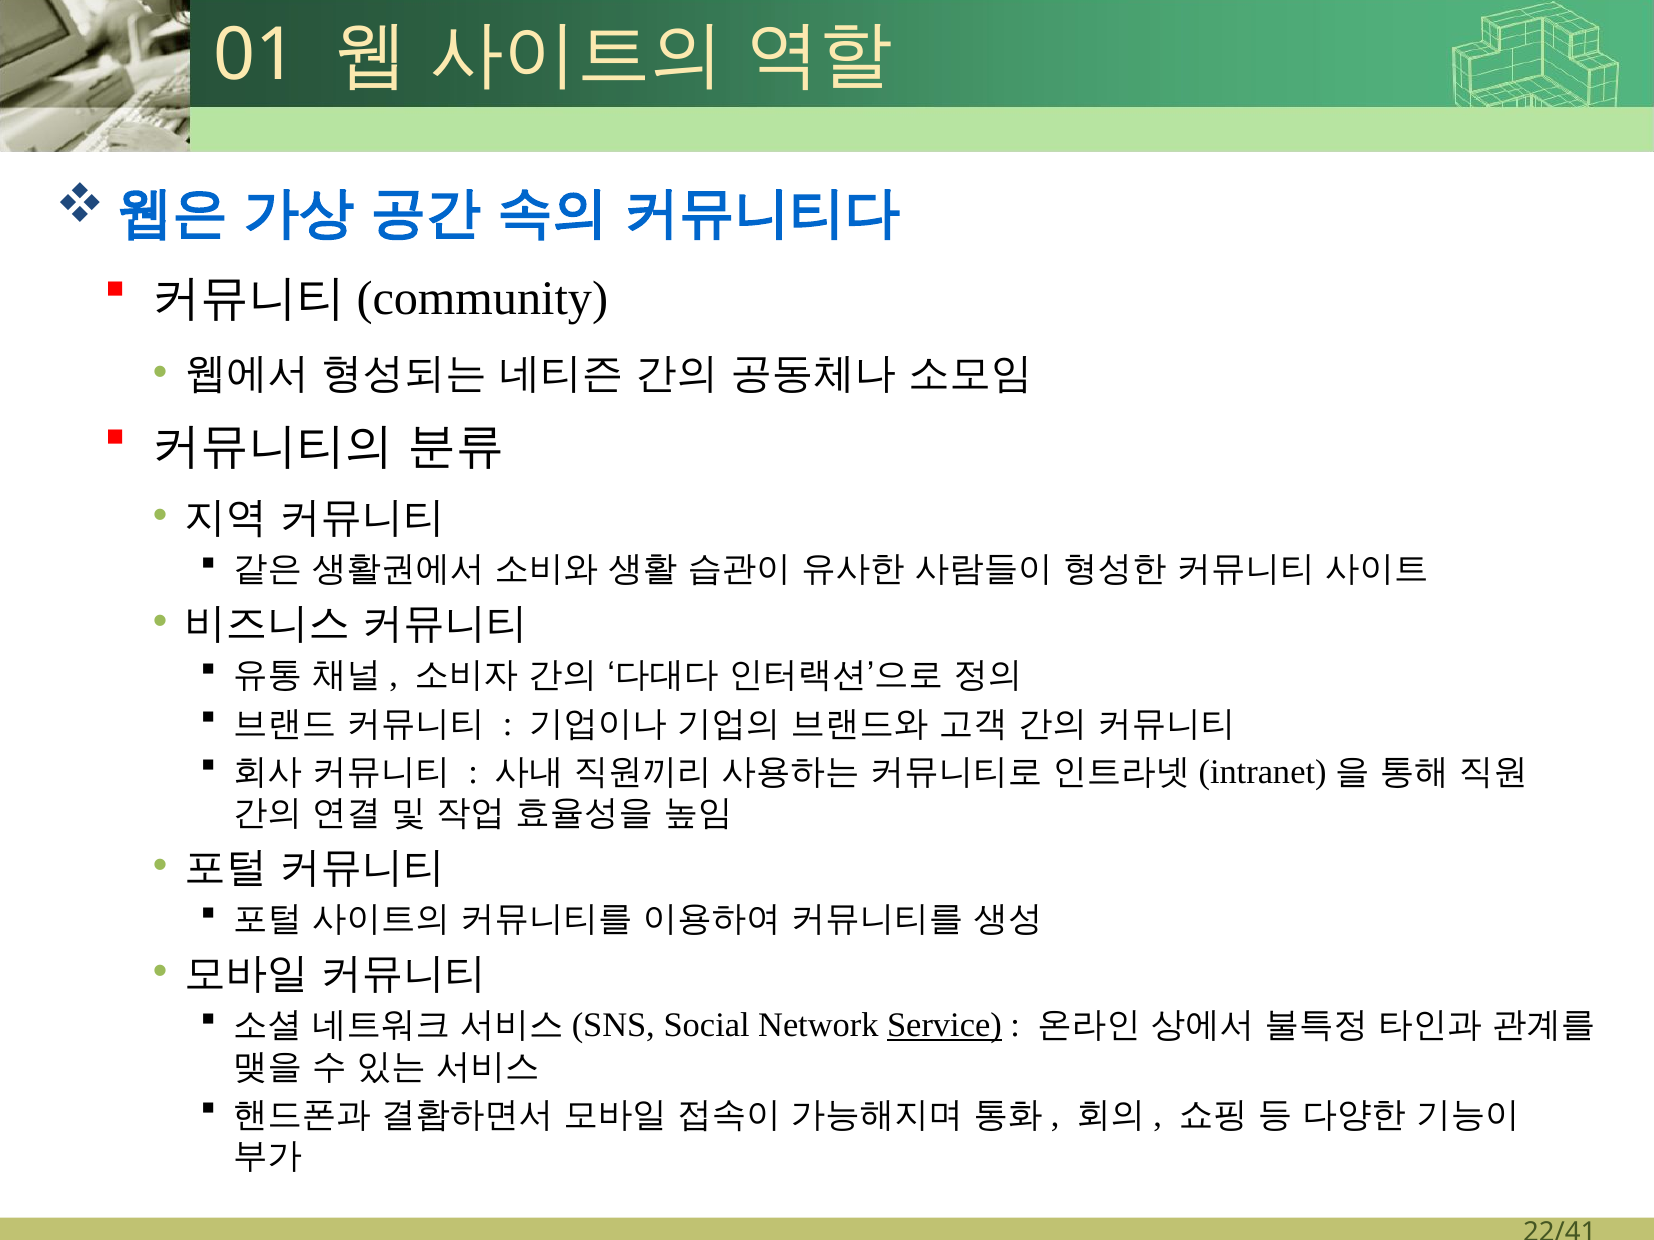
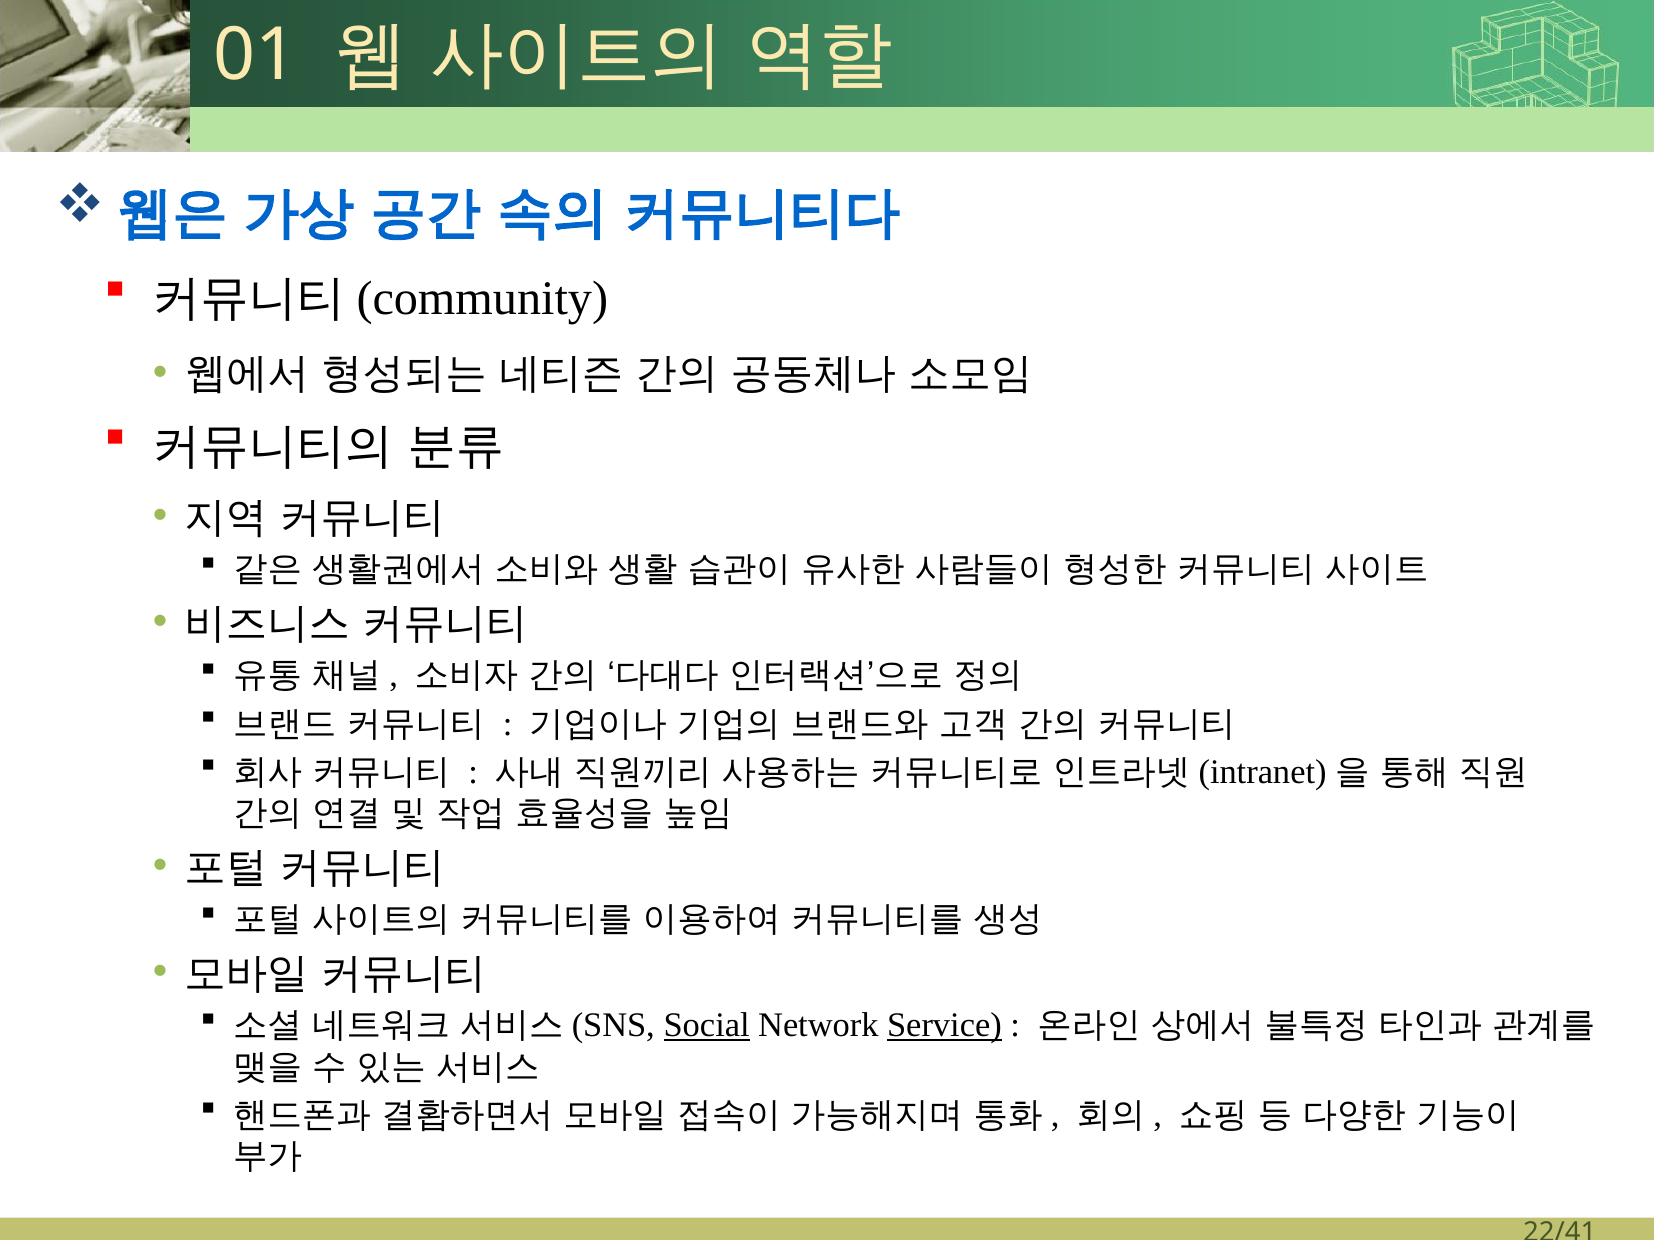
Social underline: none -> present
